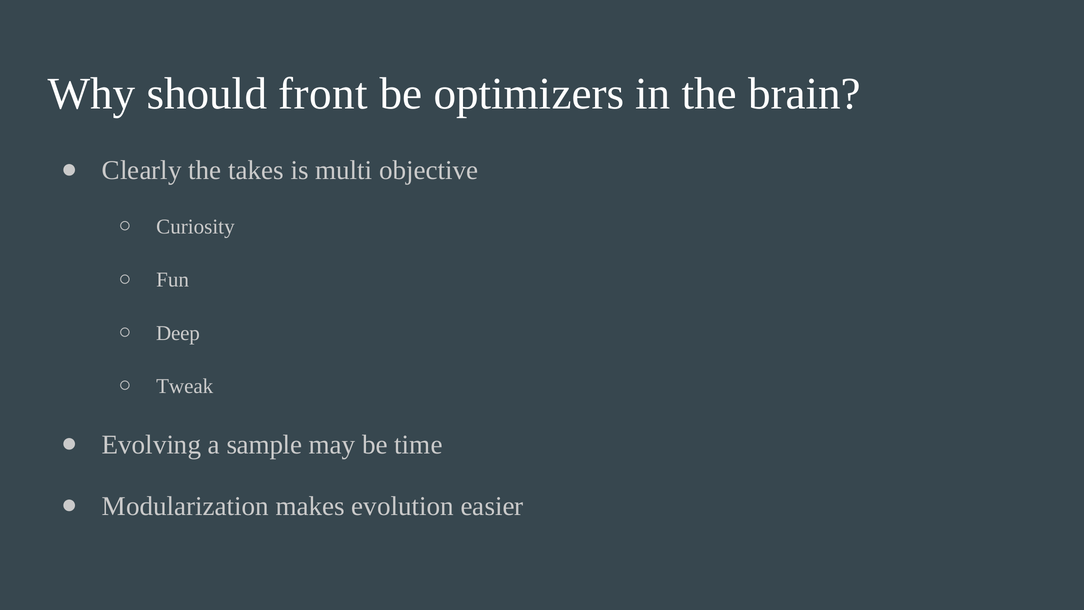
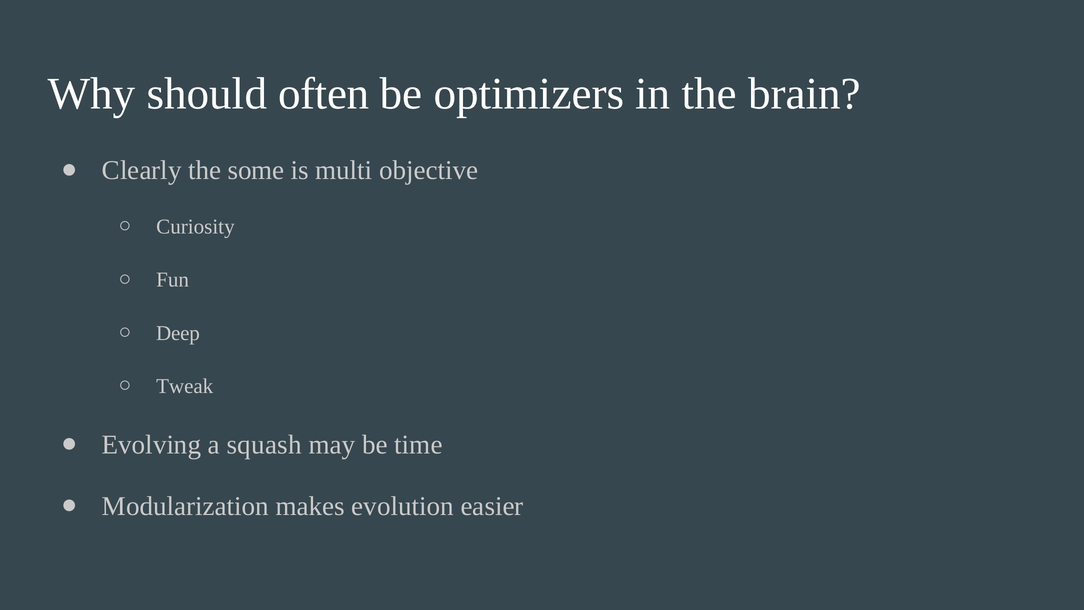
front: front -> often
takes: takes -> some
sample: sample -> squash
